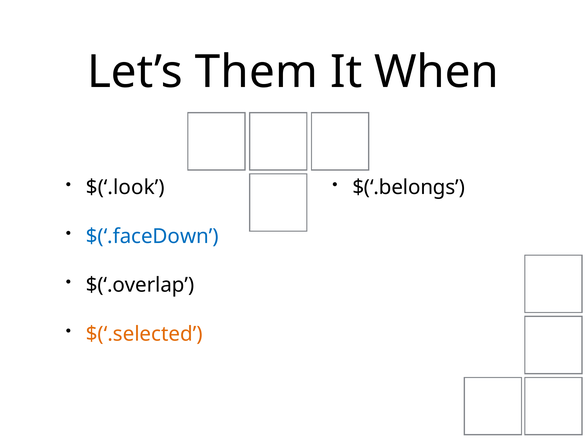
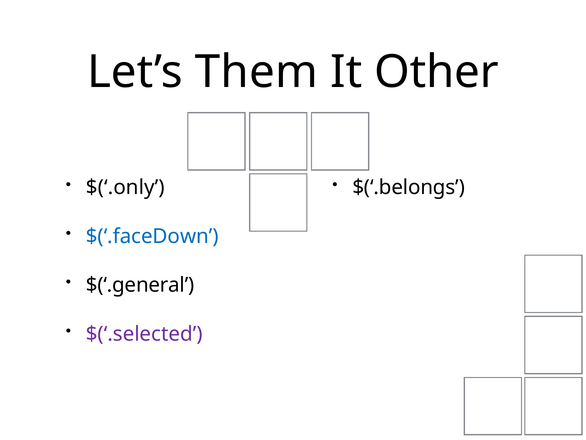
When: When -> Other
$(‘.look: $(‘.look -> $(‘.only
$(‘.overlap: $(‘.overlap -> $(‘.general
$(‘.selected colour: orange -> purple
